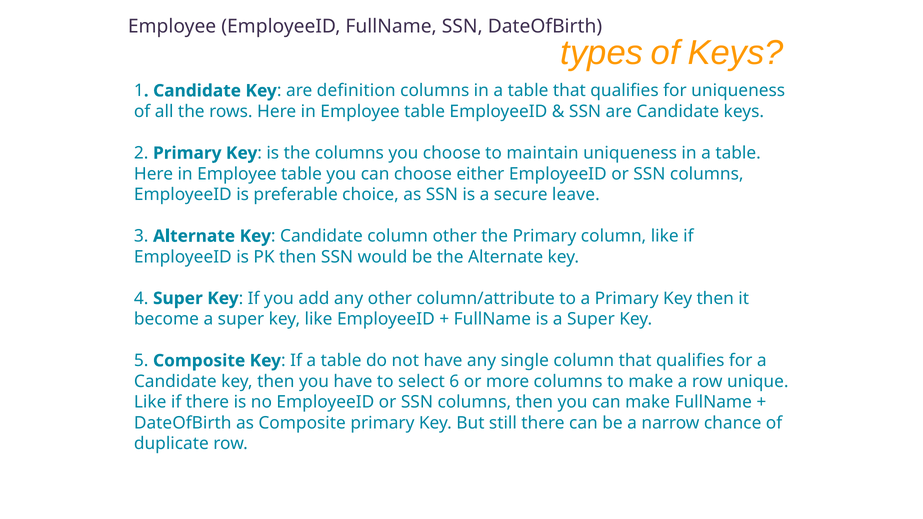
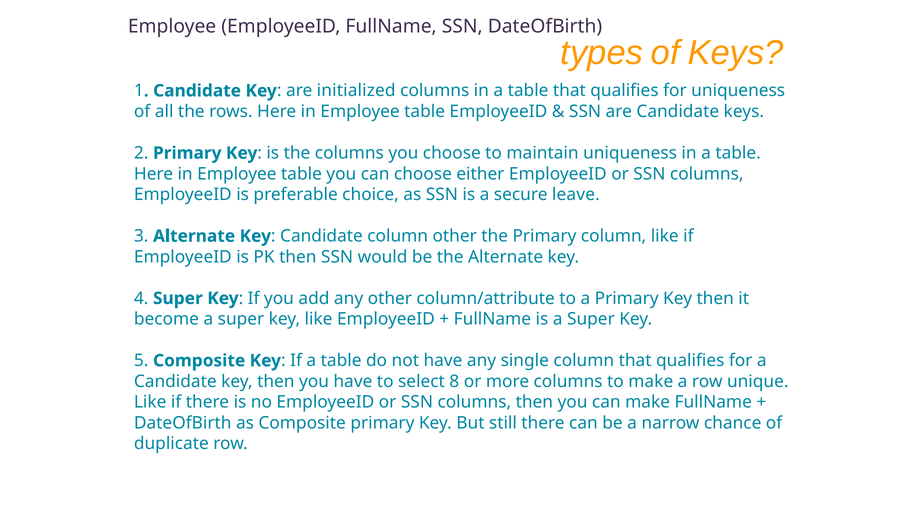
definition: definition -> initialized
6: 6 -> 8
